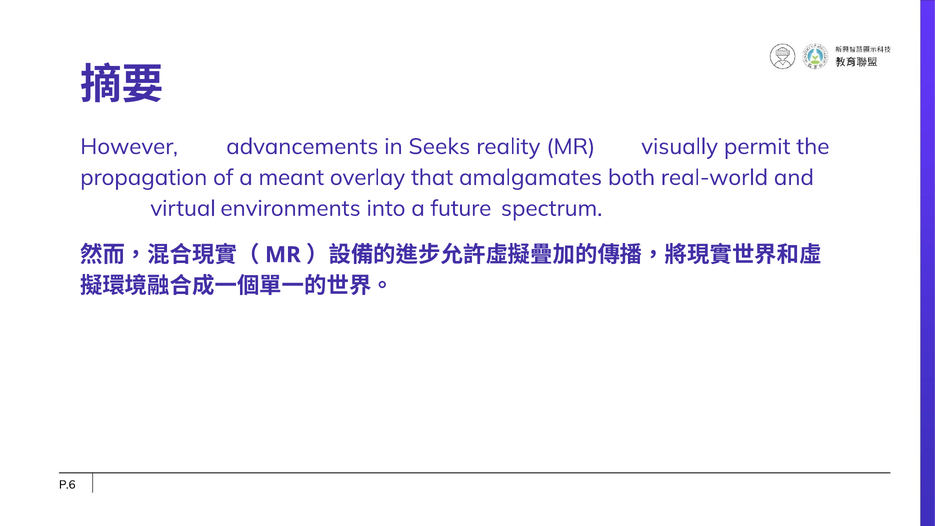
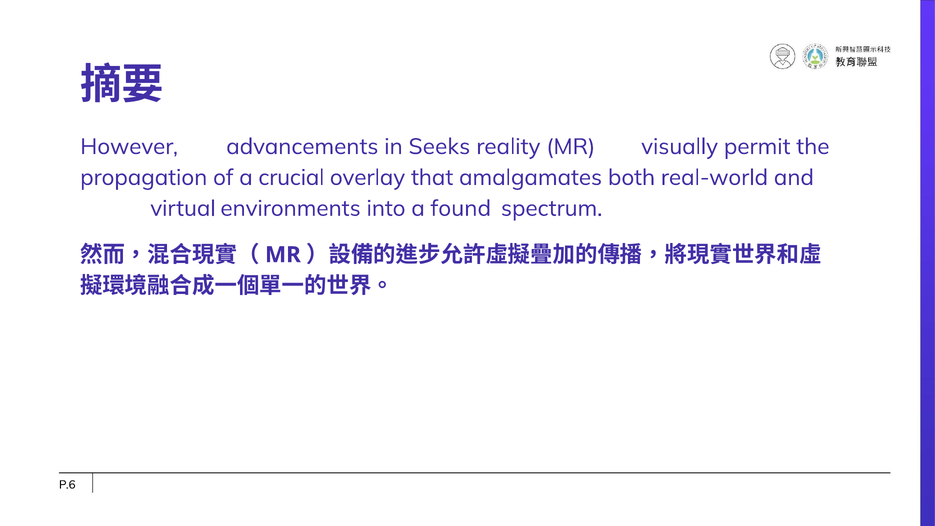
meant: meant -> crucial
future: future -> found
